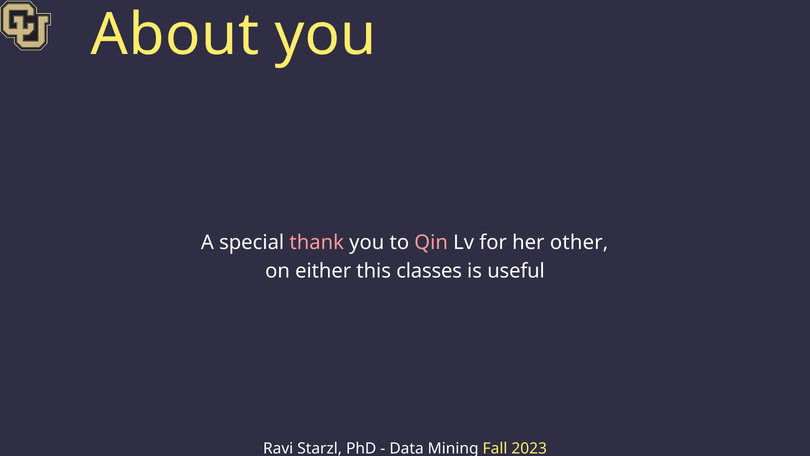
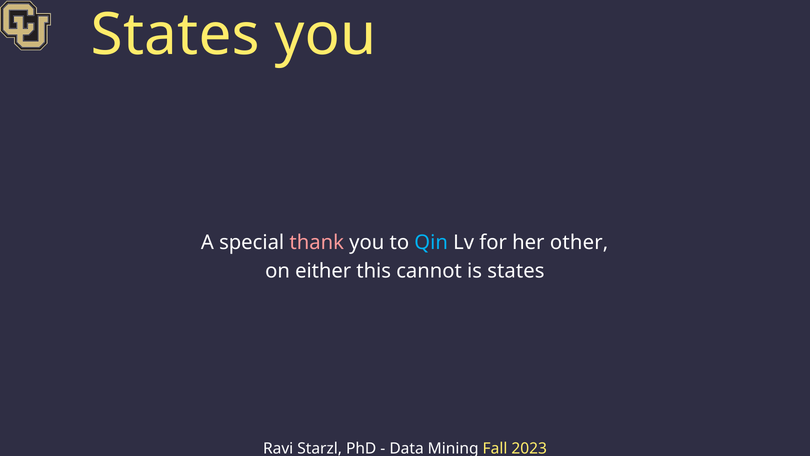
About at (175, 35): About -> States
Qin colour: pink -> light blue
classes: classes -> cannot
is useful: useful -> states
